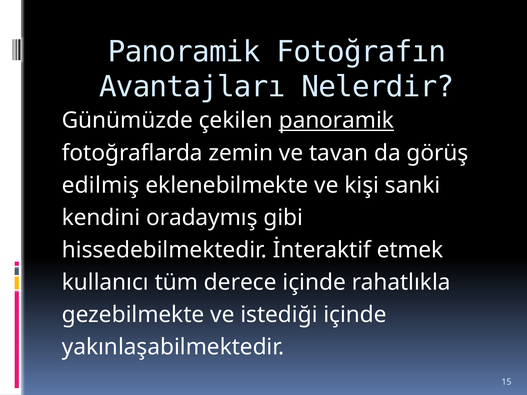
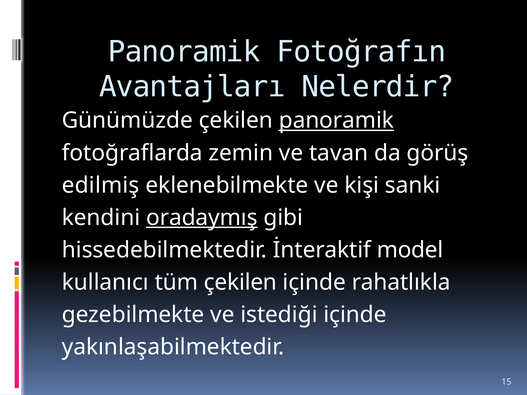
oradaymış underline: none -> present
etmek: etmek -> model
tüm derece: derece -> çekilen
